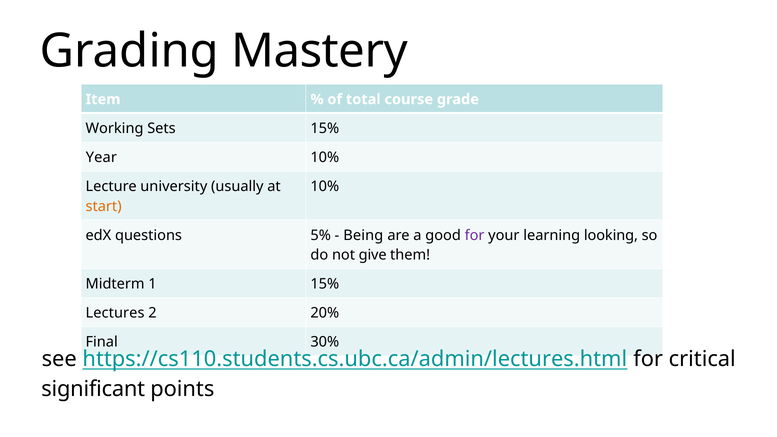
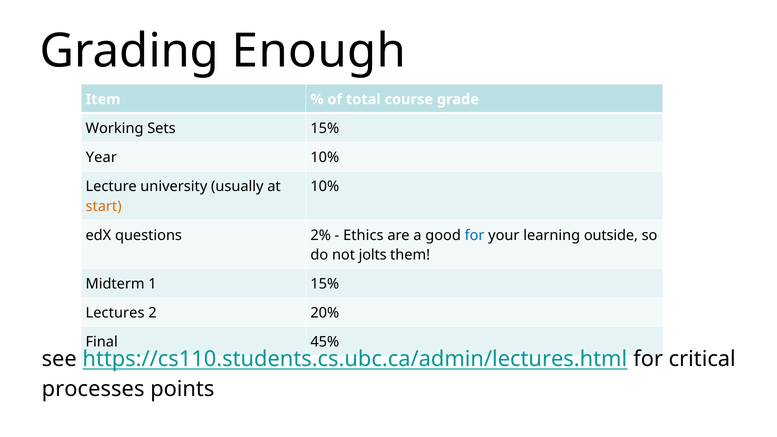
Mastery: Mastery -> Enough
5%: 5% -> 2%
Being: Being -> Ethics
for at (475, 235) colour: purple -> blue
looking: looking -> outside
give: give -> jolts
30%: 30% -> 45%
significant: significant -> processes
